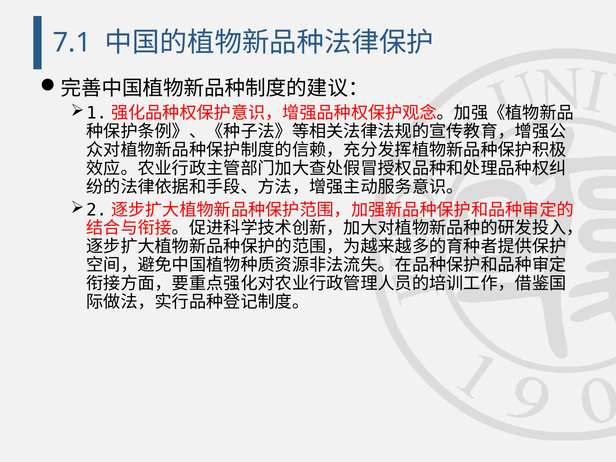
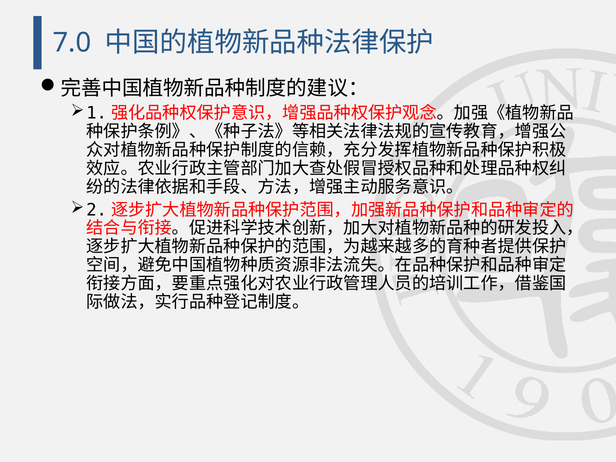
7.1: 7.1 -> 7.0
